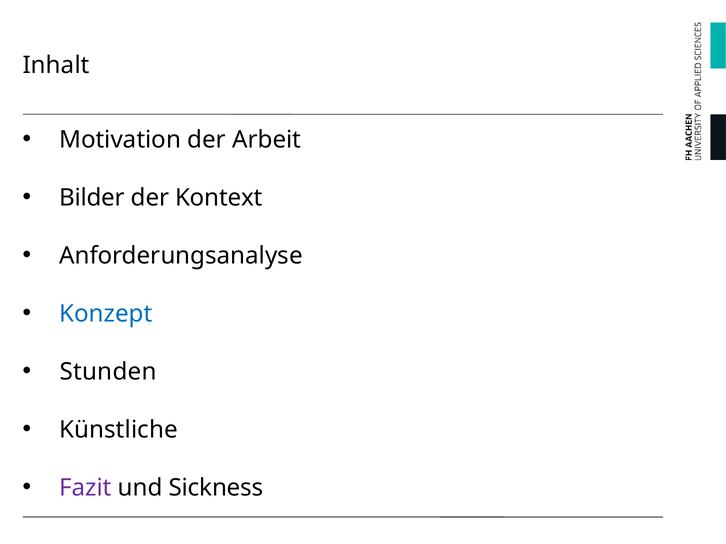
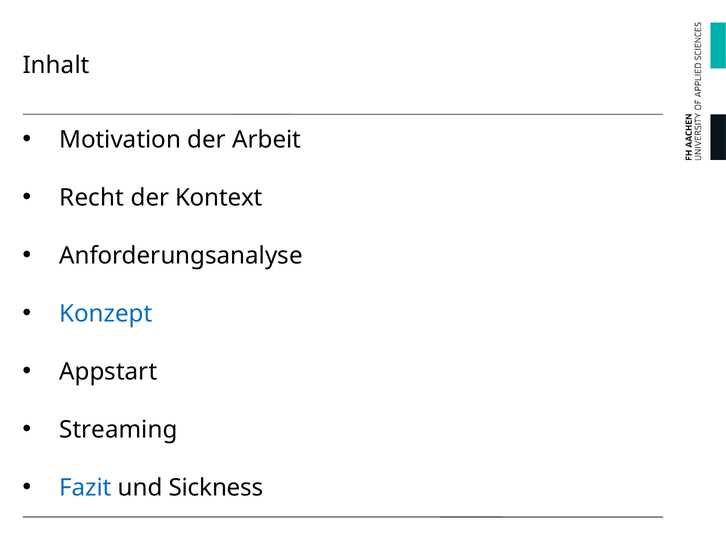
Bilder: Bilder -> Recht
Stunden: Stunden -> Appstart
Künstliche: Künstliche -> Streaming
Fazit colour: purple -> blue
